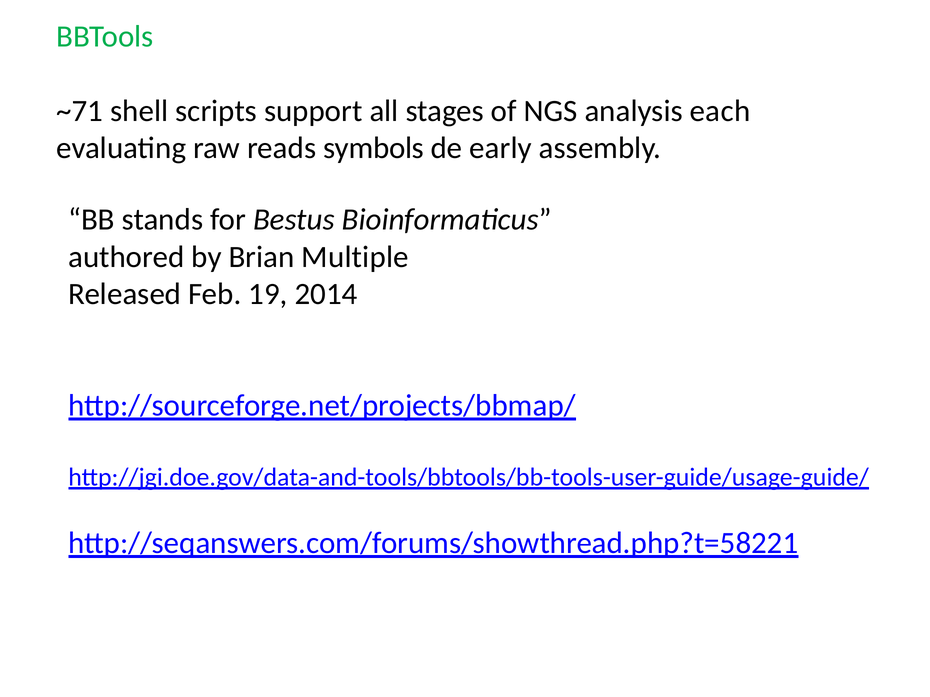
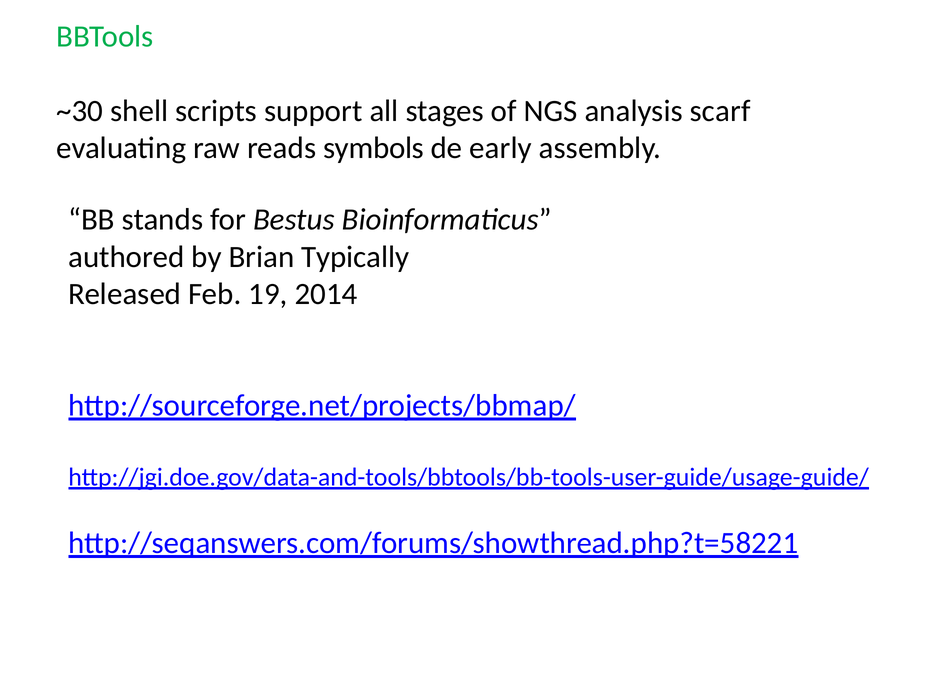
~71: ~71 -> ~30
each: each -> scarf
Multiple: Multiple -> Typically
